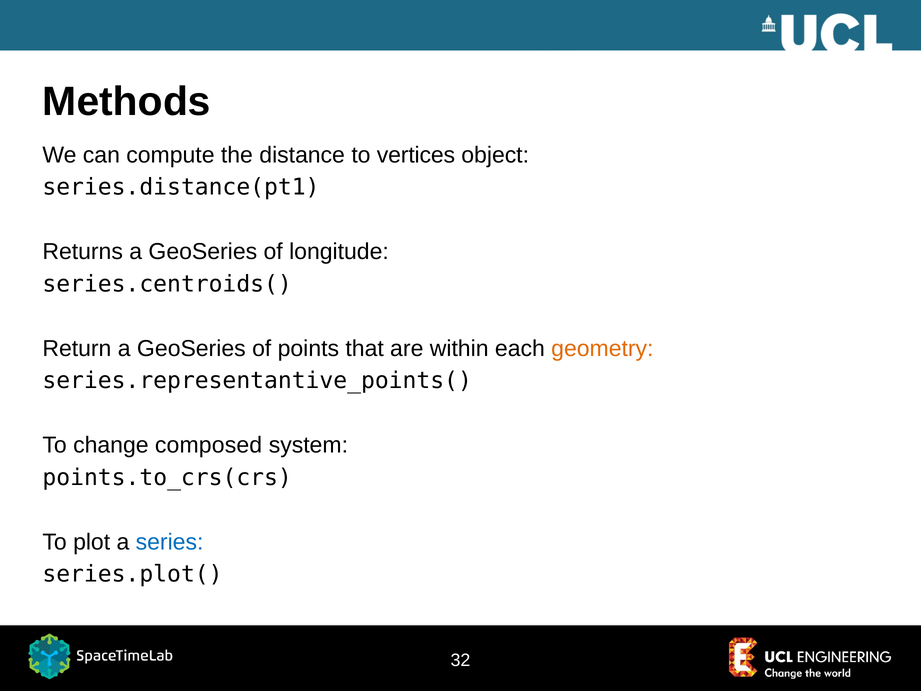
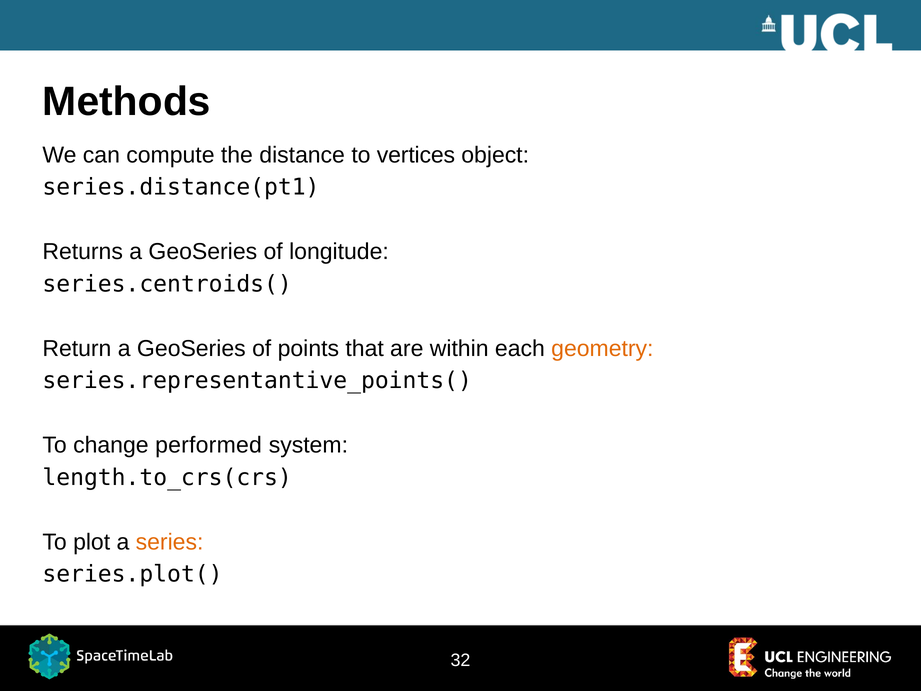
composed: composed -> performed
points.to_crs(crs: points.to_crs(crs -> length.to_crs(crs
series colour: blue -> orange
